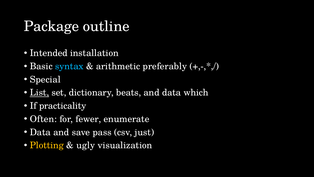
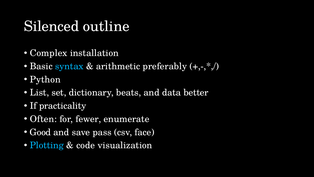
Package: Package -> Silenced
Intended: Intended -> Complex
Special: Special -> Python
List underline: present -> none
which: which -> better
Data at (40, 132): Data -> Good
just: just -> face
Plotting colour: yellow -> light blue
ugly: ugly -> code
